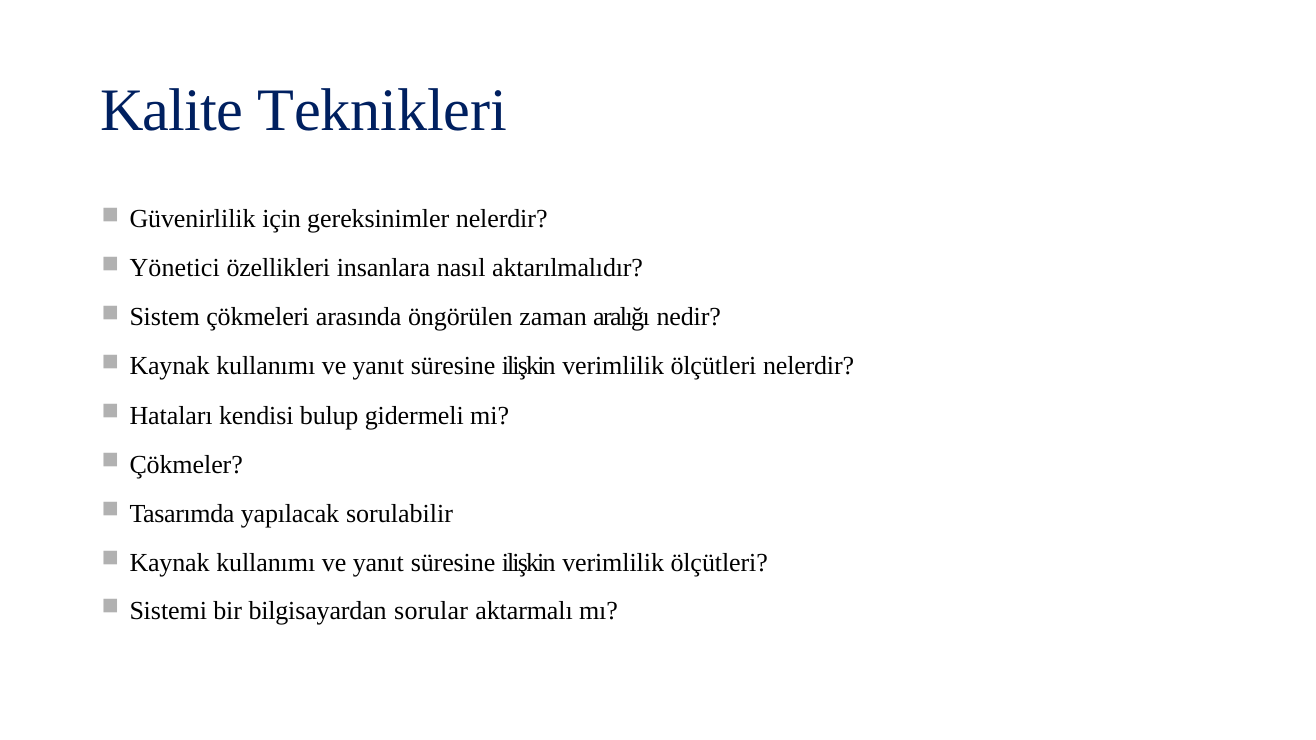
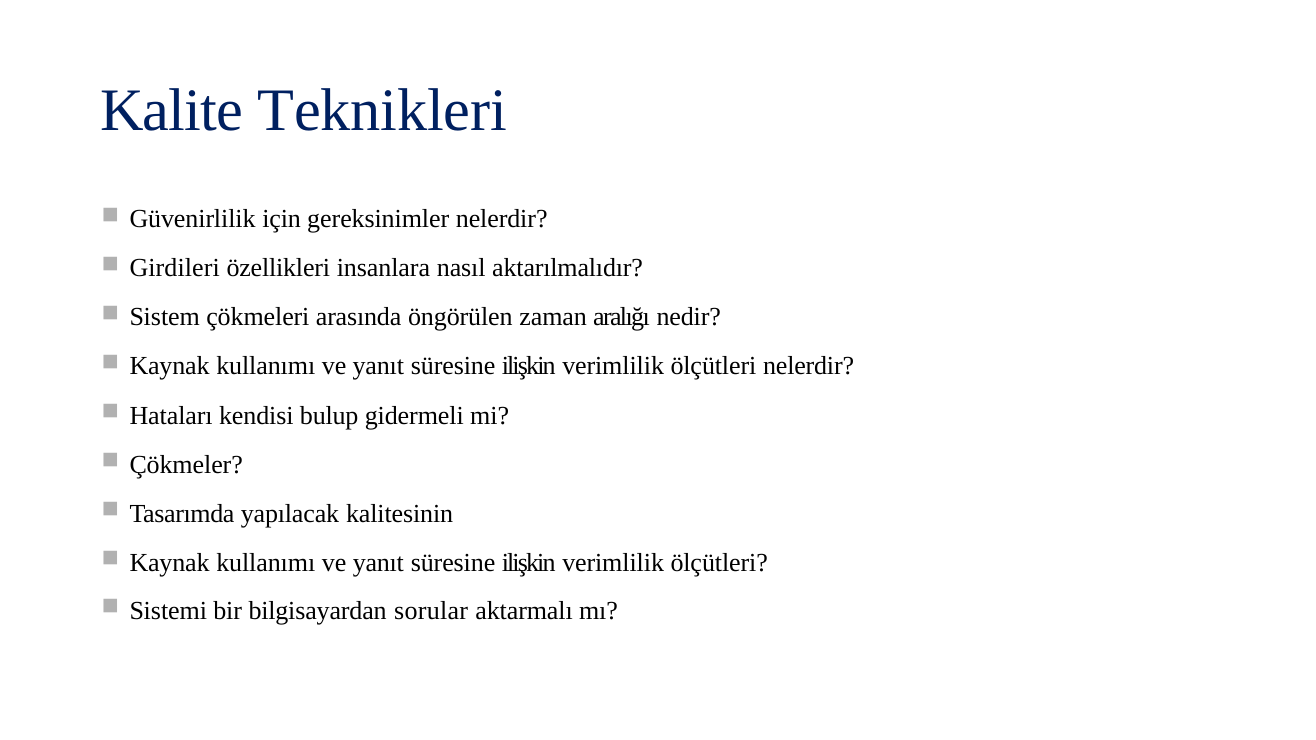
Yönetici: Yönetici -> Girdileri
sorulabilir: sorulabilir -> kalitesinin
